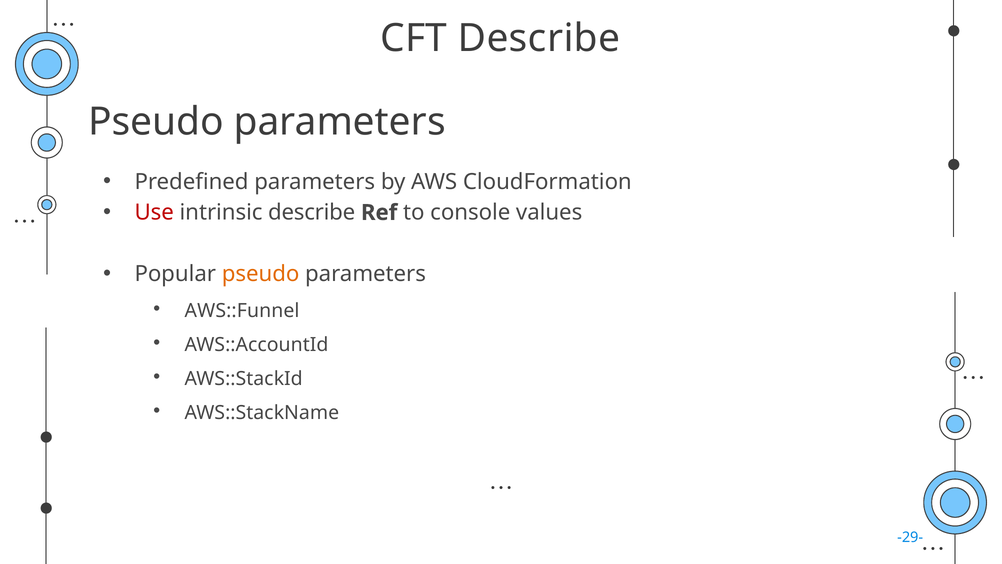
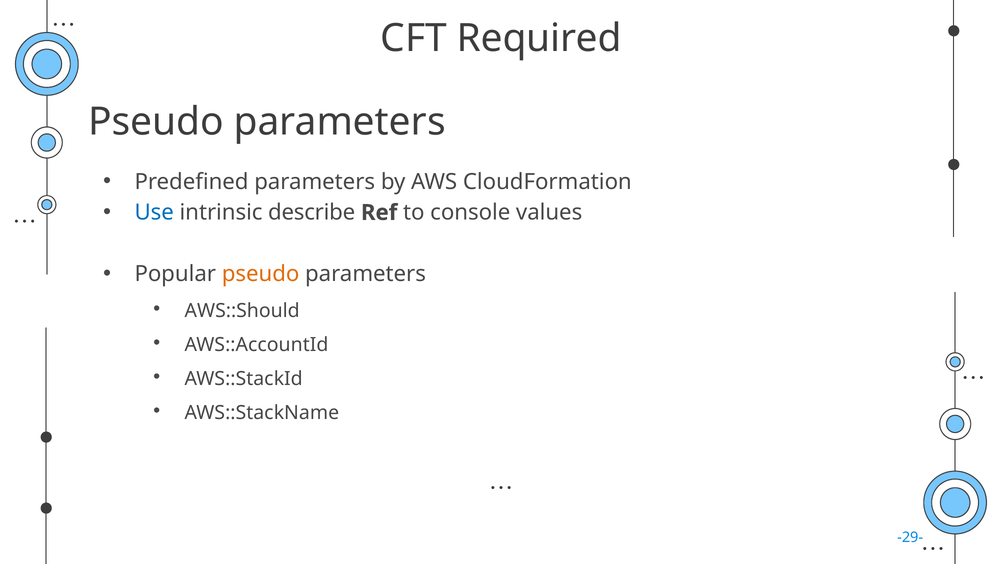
CFT Describe: Describe -> Required
Use colour: red -> blue
AWS::Funnel: AWS::Funnel -> AWS::Should
